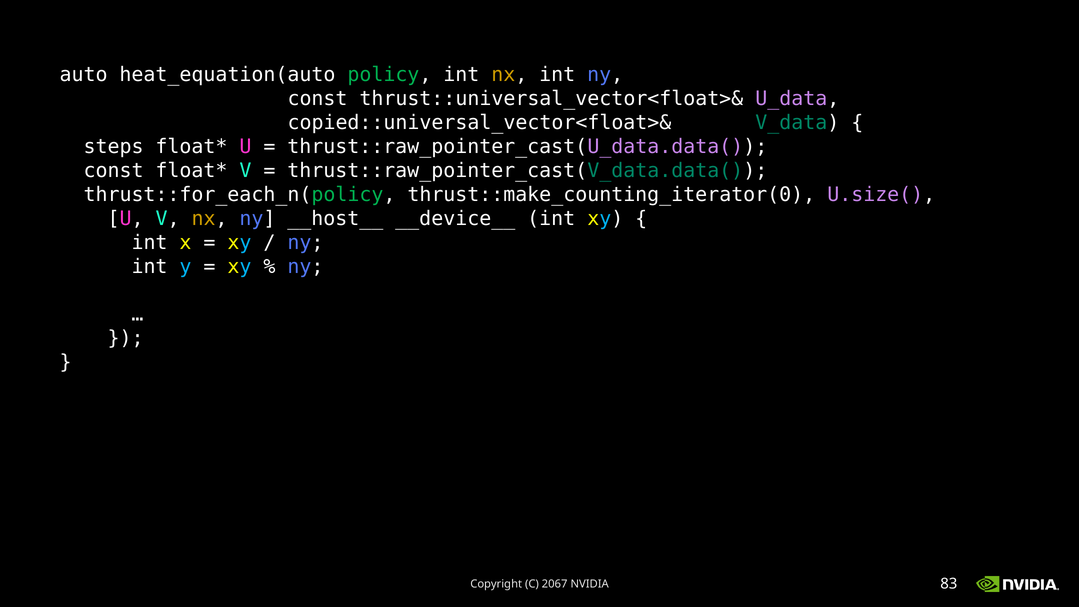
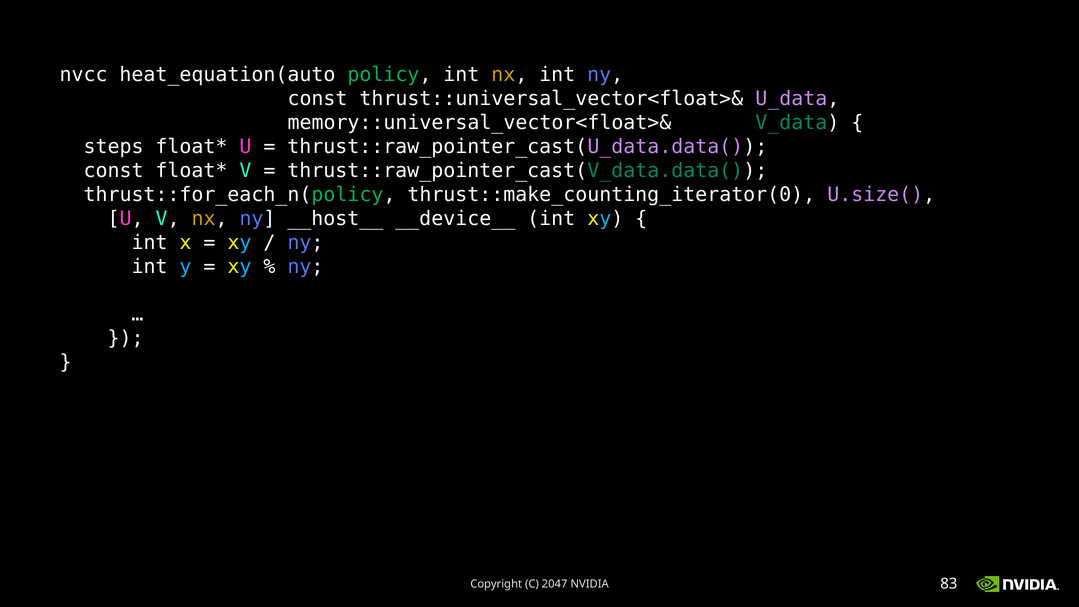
auto: auto -> nvcc
copied::universal_vector<float>&: copied::universal_vector<float>& -> memory::universal_vector<float>&
2067: 2067 -> 2047
